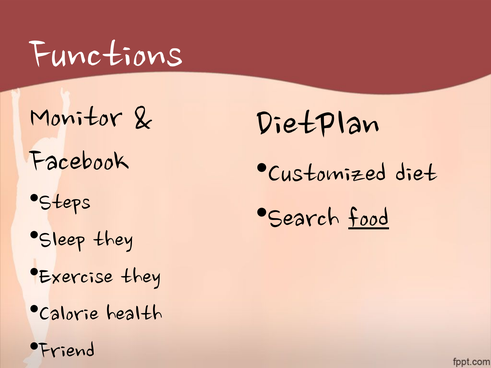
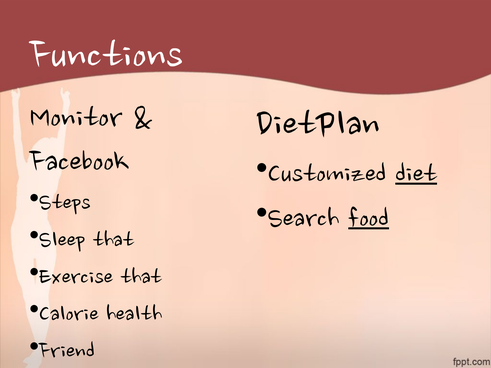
diet underline: none -> present
Sleep they: they -> that
Exercise they: they -> that
